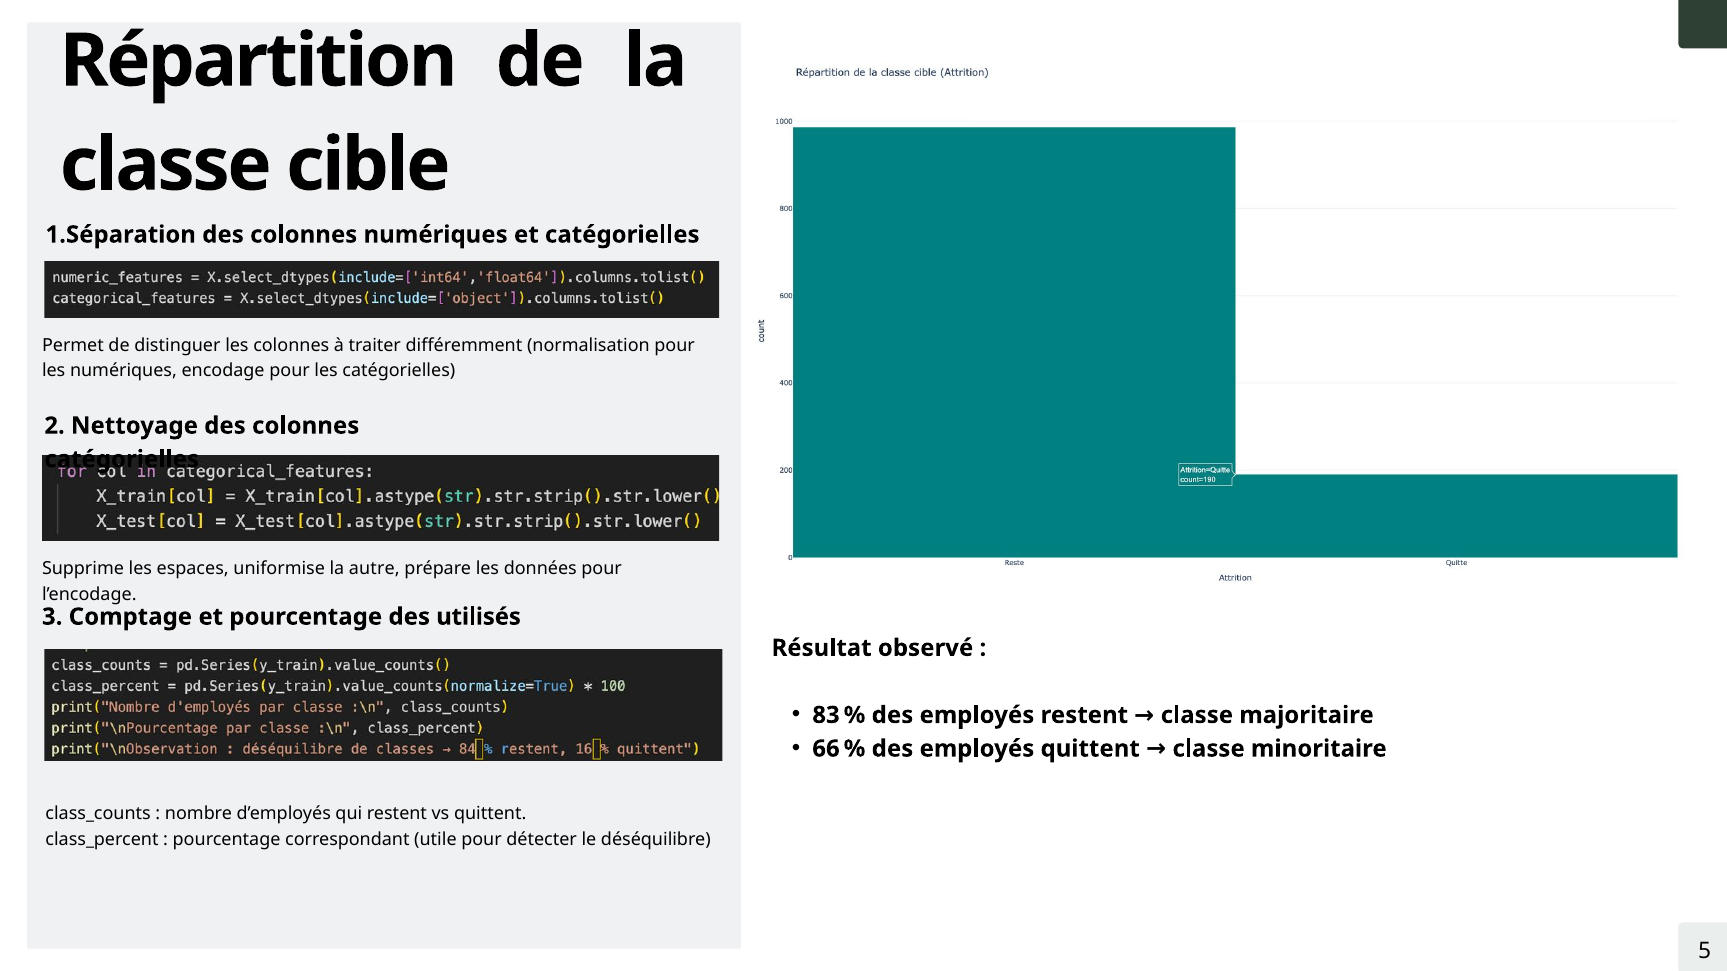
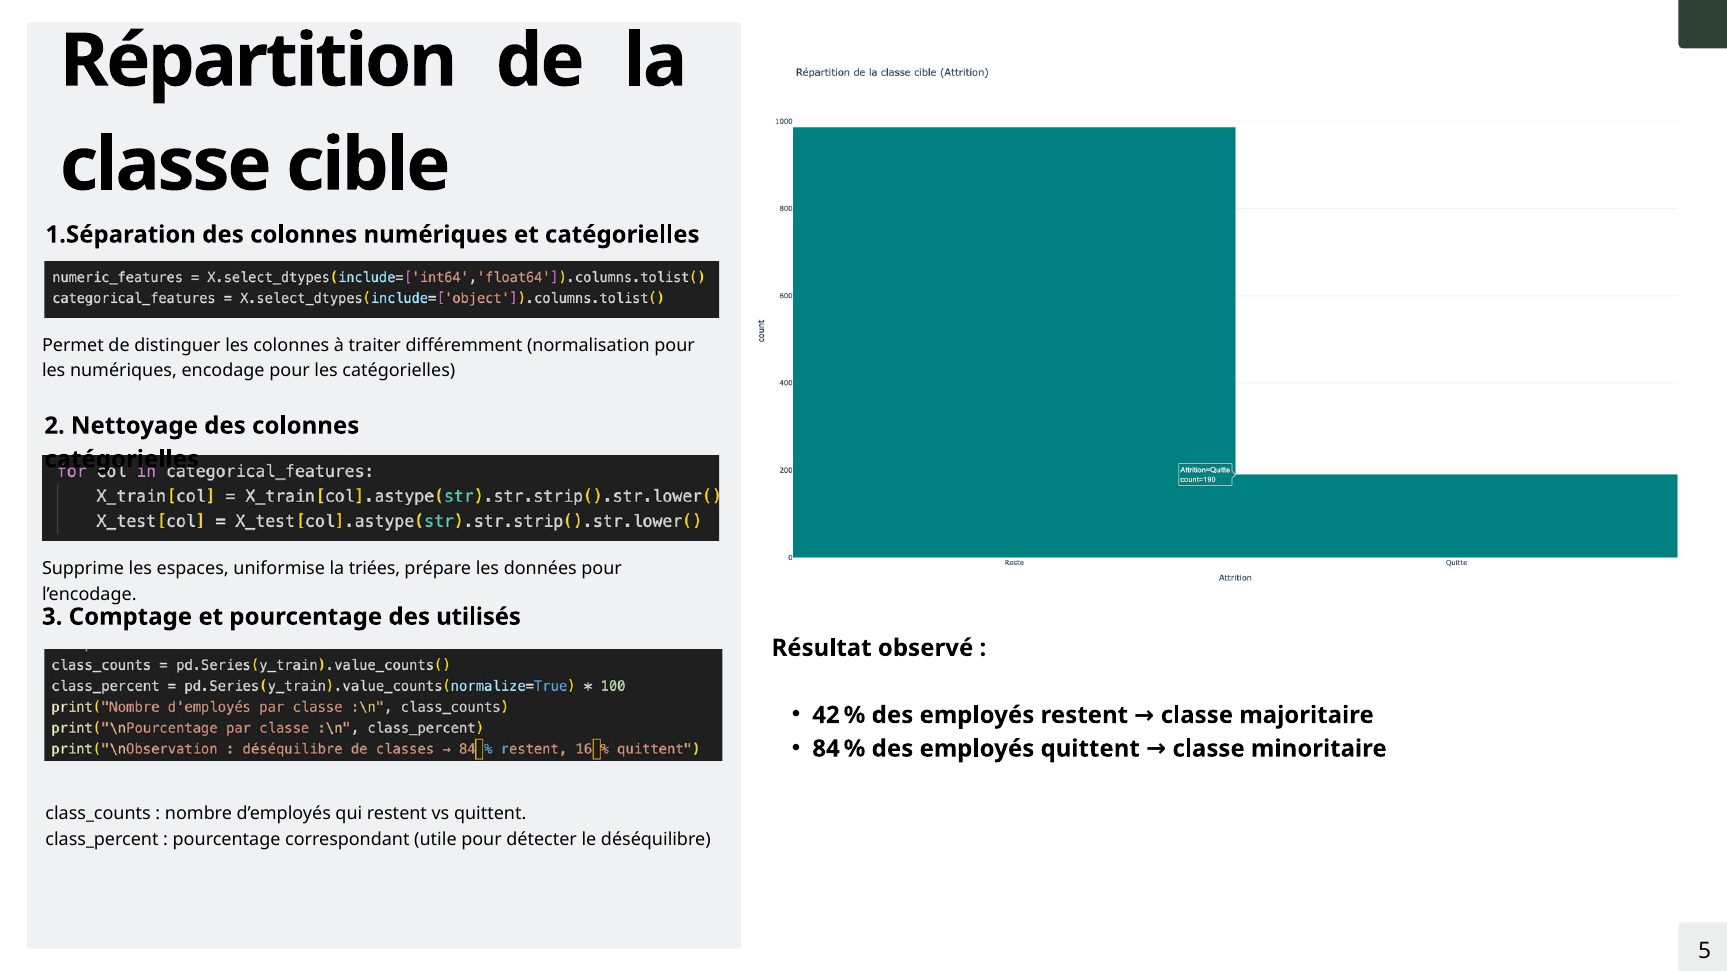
autre: autre -> triées
83: 83 -> 42
66: 66 -> 84
